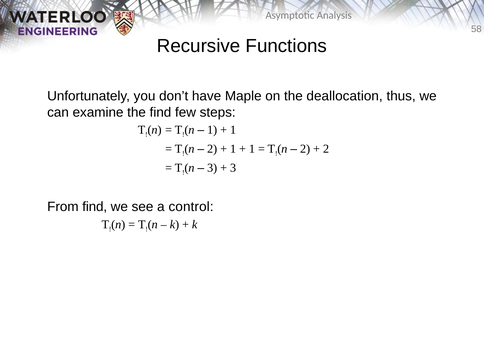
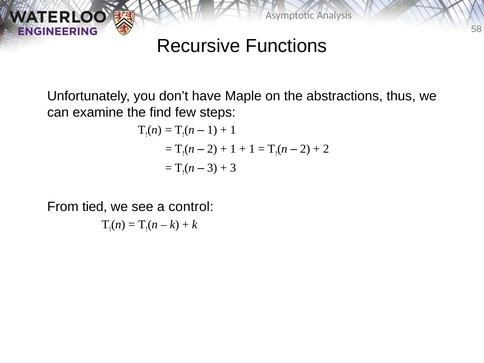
deallocation: deallocation -> abstractions
From find: find -> tied
